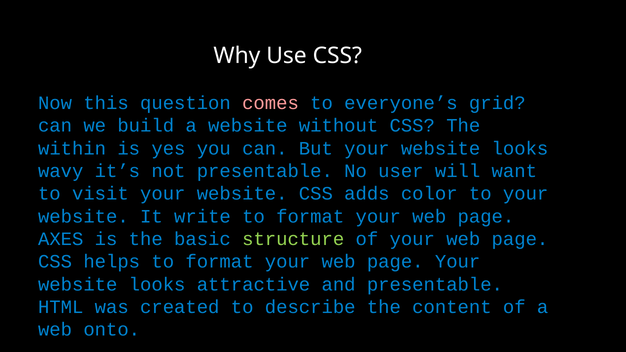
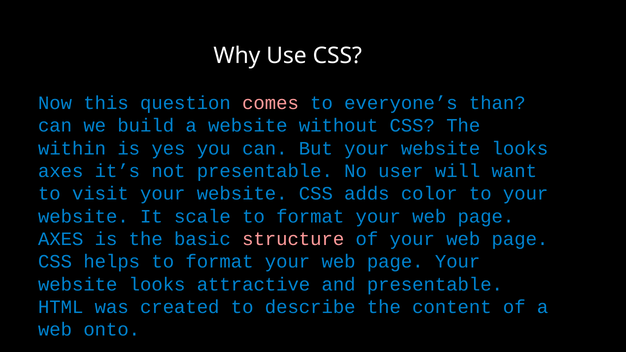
grid: grid -> than
wavy at (61, 171): wavy -> axes
write: write -> scale
structure colour: light green -> pink
